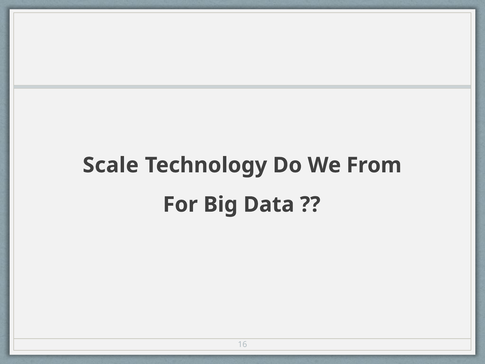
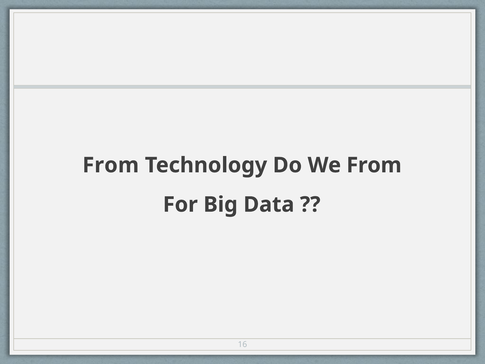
Scale at (111, 165): Scale -> From
